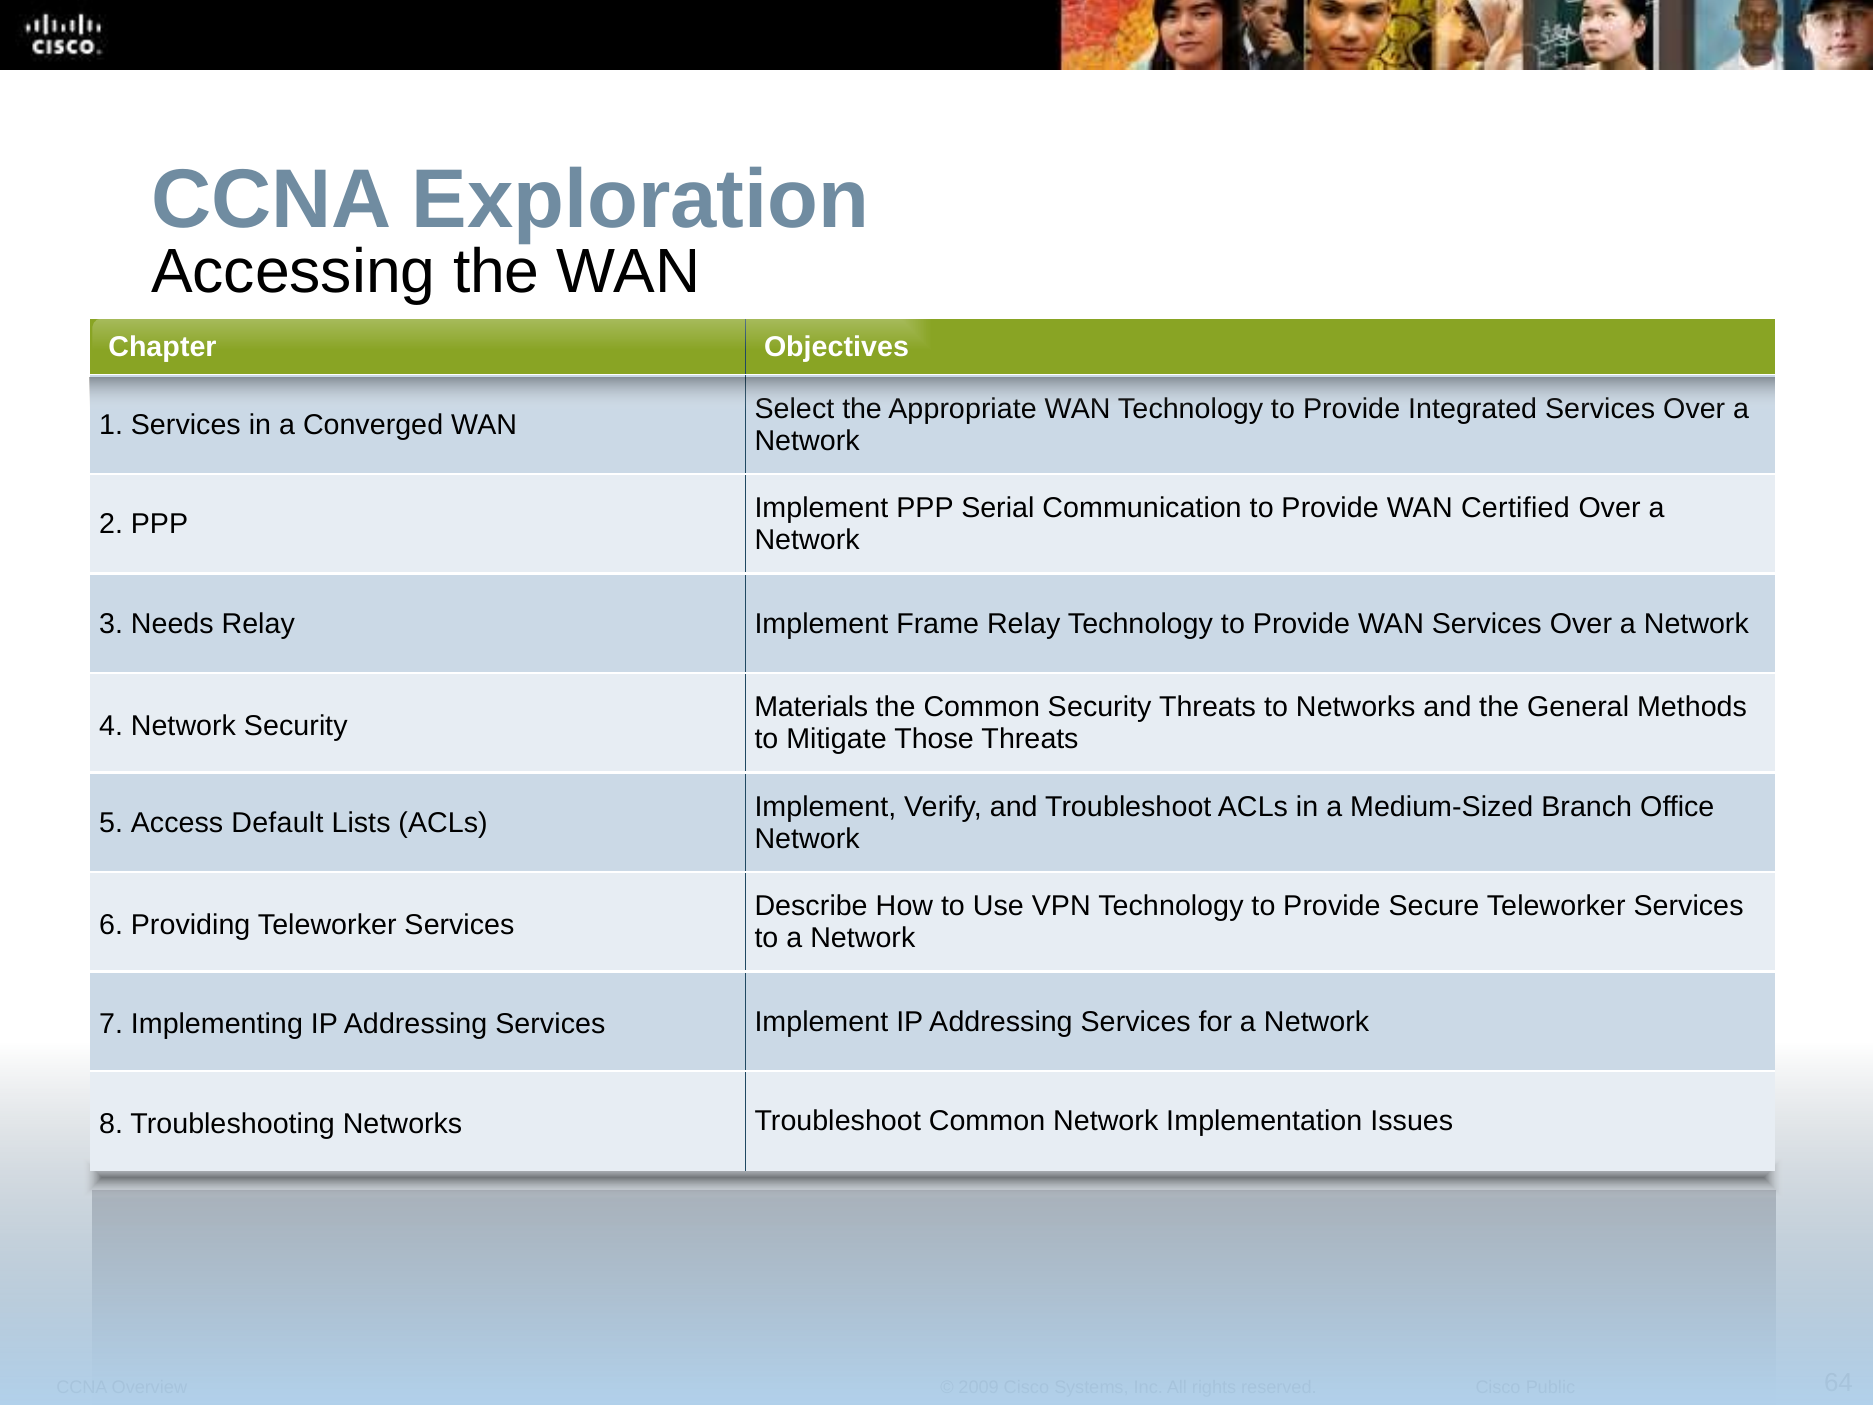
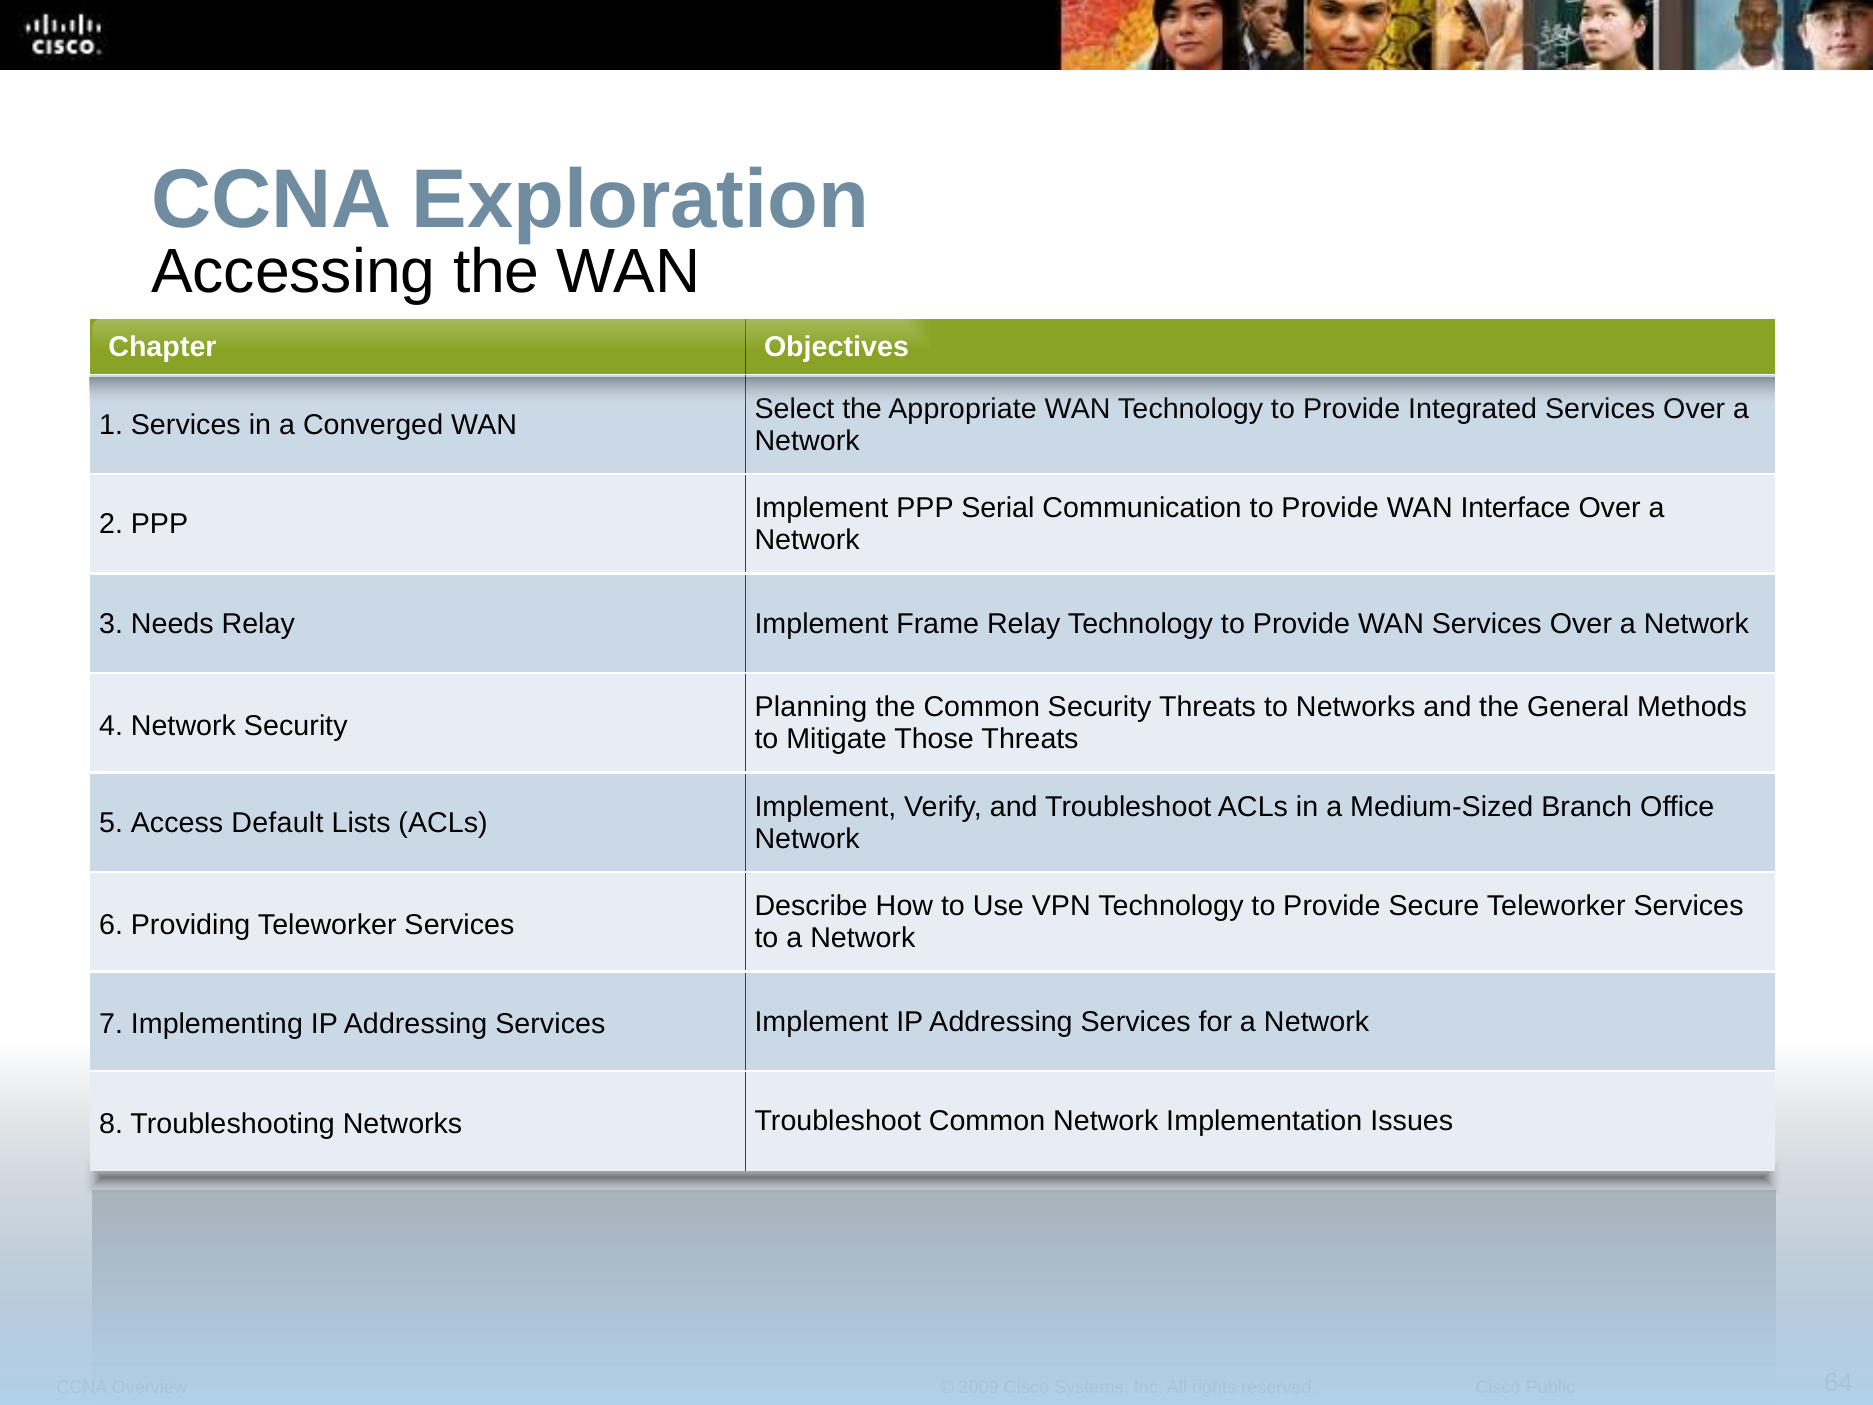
Certified: Certified -> Interface
Materials: Materials -> Planning
